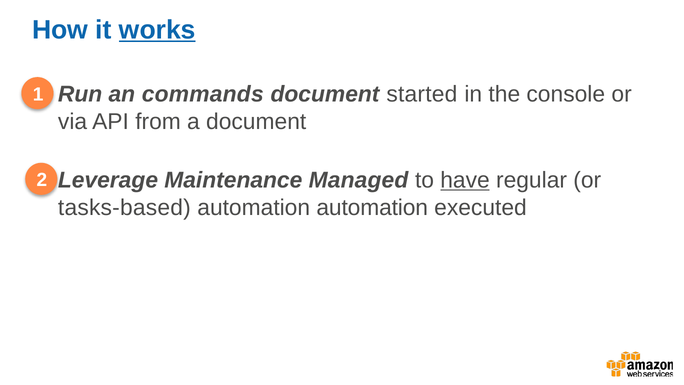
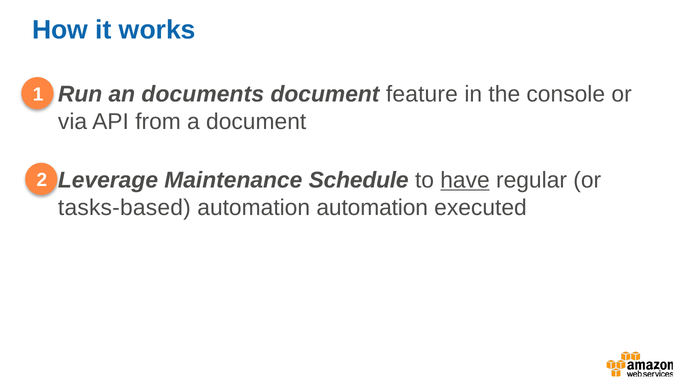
works underline: present -> none
commands: commands -> documents
started: started -> feature
Managed: Managed -> Schedule
